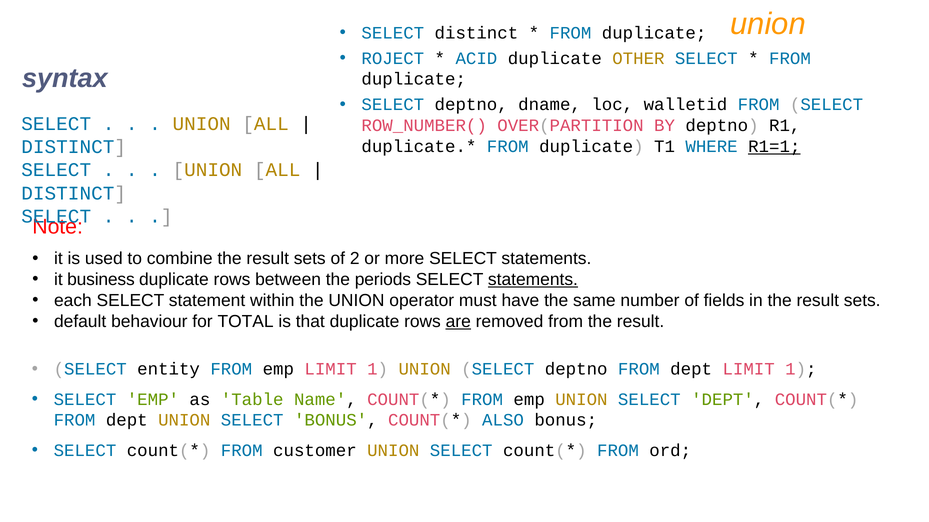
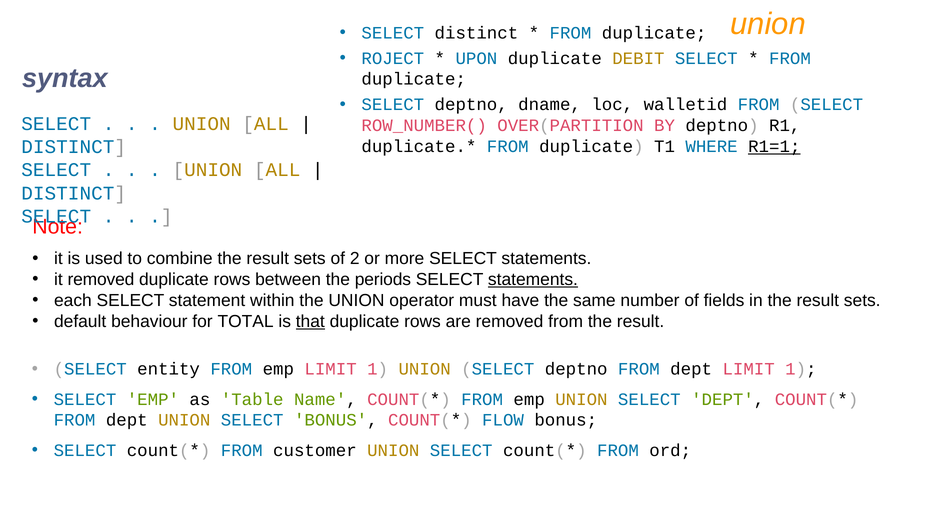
ACID: ACID -> UPON
OTHER: OTHER -> DEBIT
it business: business -> removed
that underline: none -> present
are underline: present -> none
ALSO: ALSO -> FLOW
